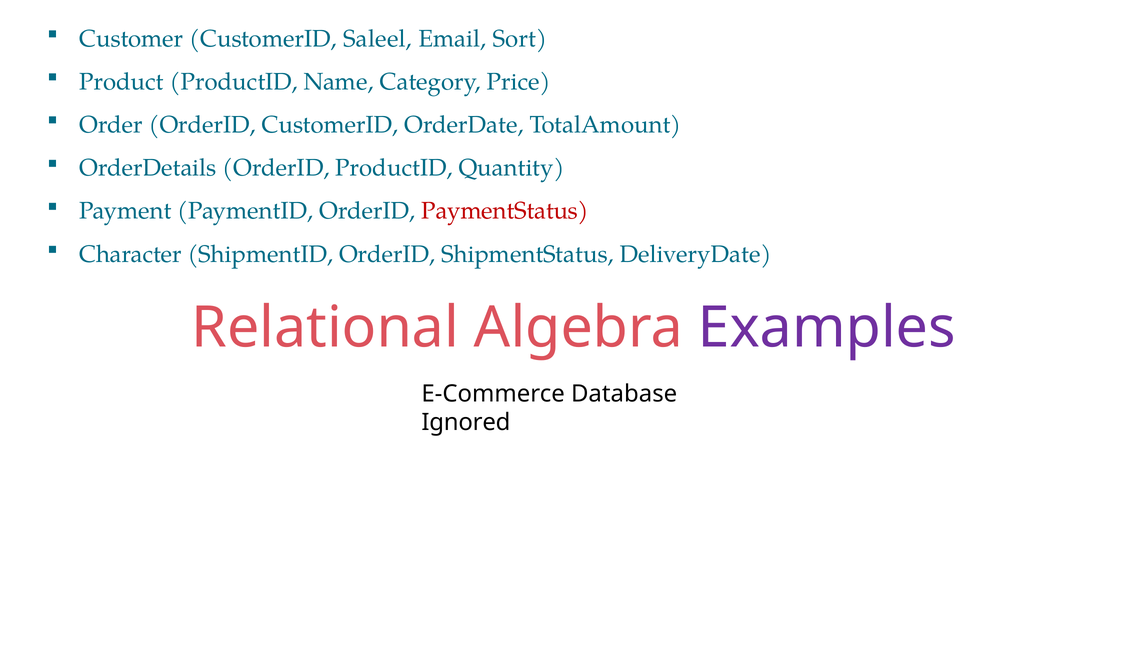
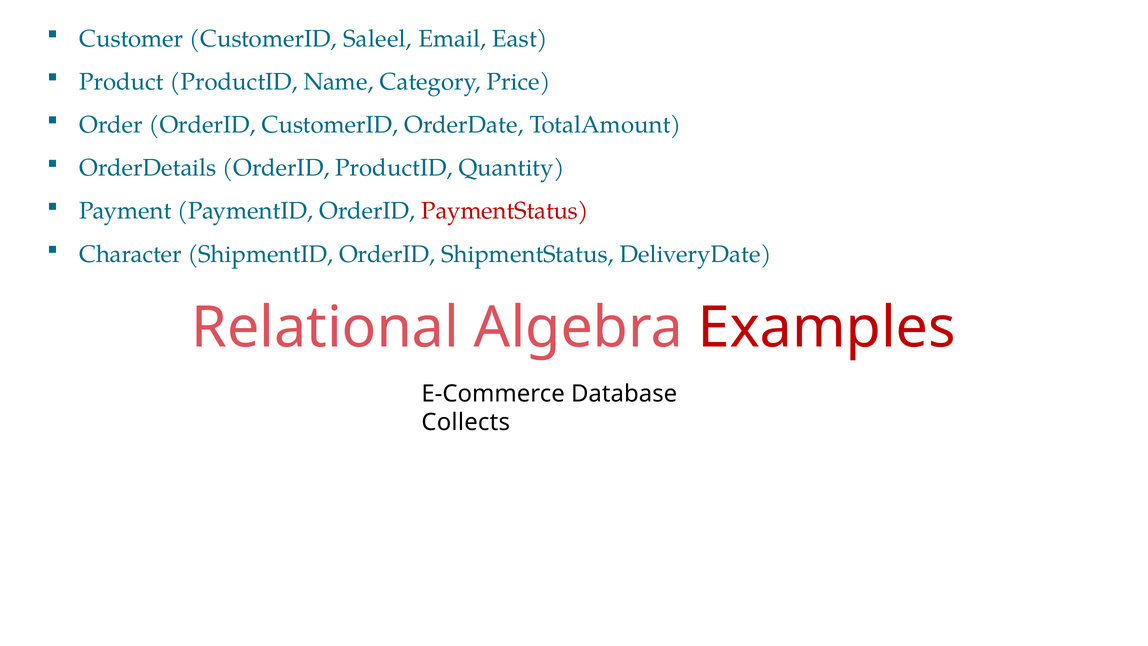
Sort: Sort -> East
Examples colour: purple -> red
Ignored: Ignored -> Collects
